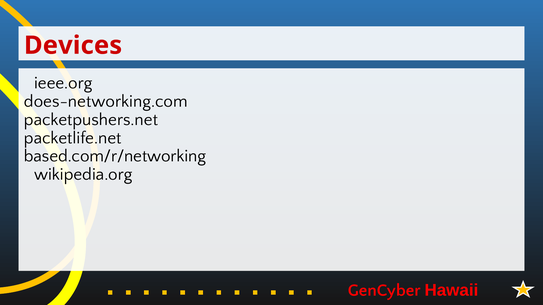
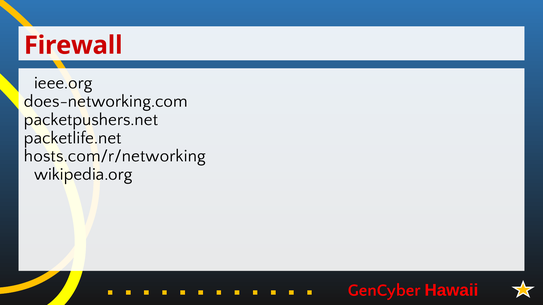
Devices: Devices -> Firewall
based.com/r/networking: based.com/r/networking -> hosts.com/r/networking
